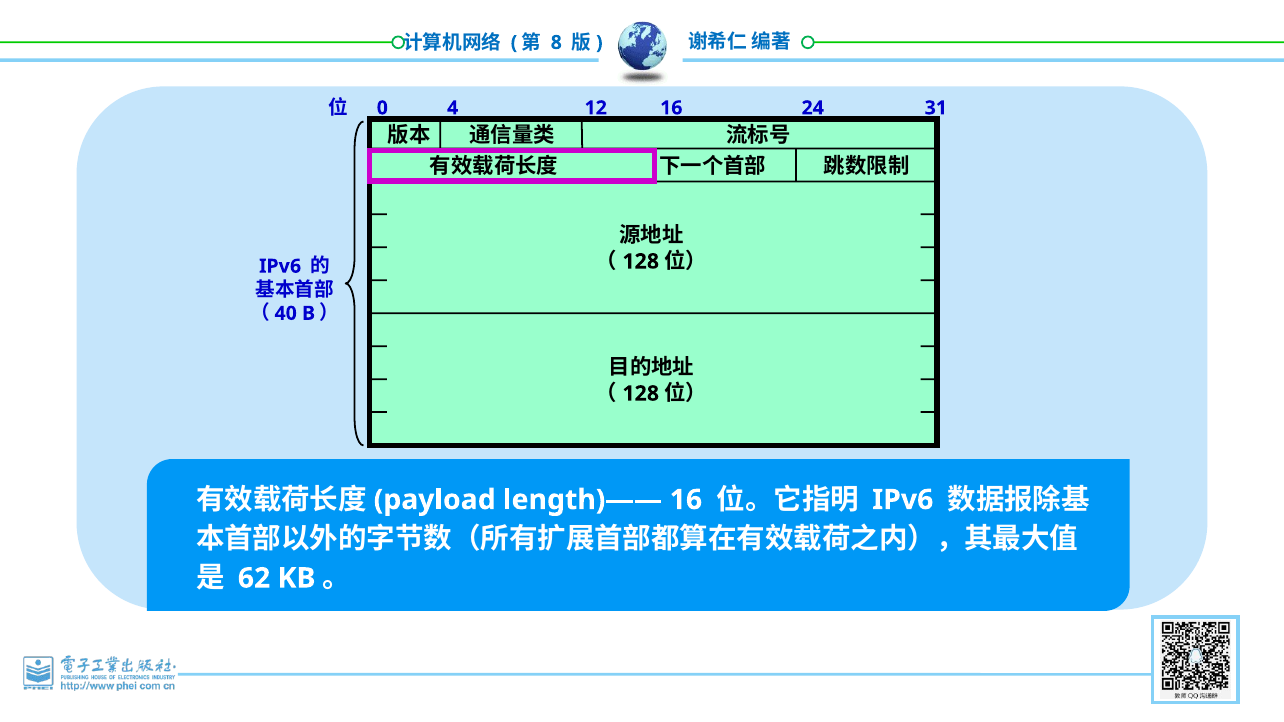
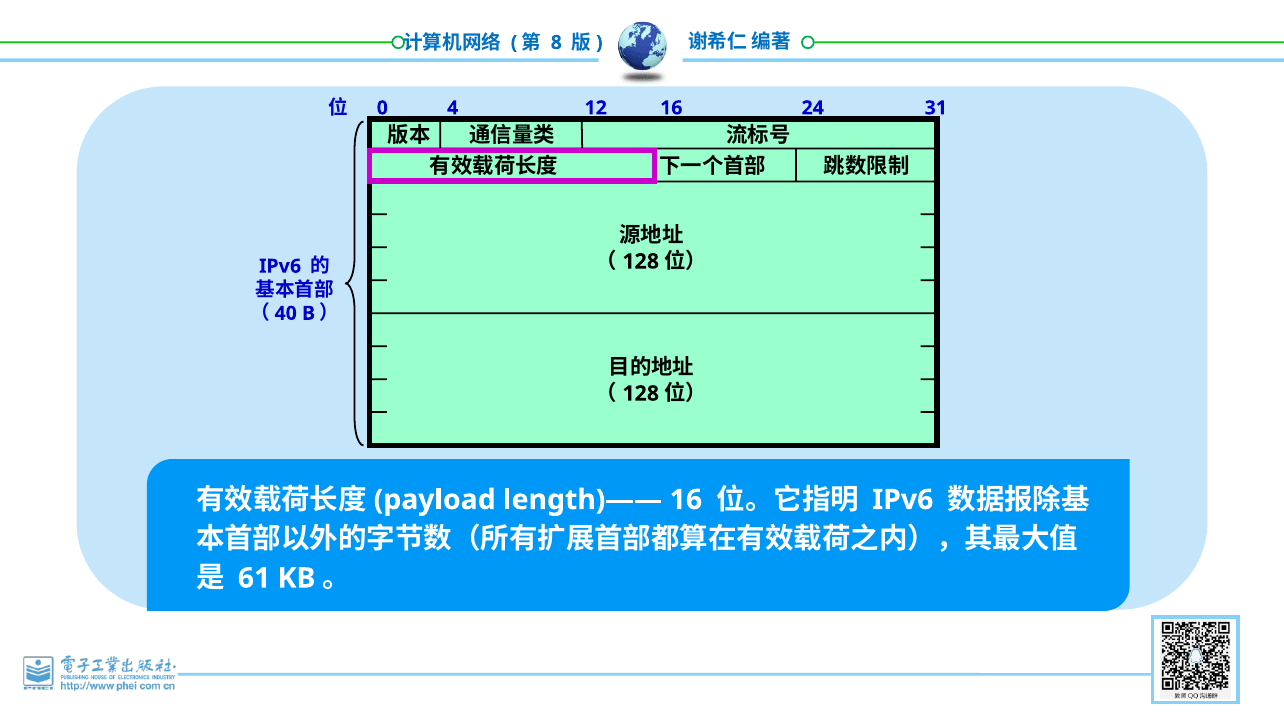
62: 62 -> 61
